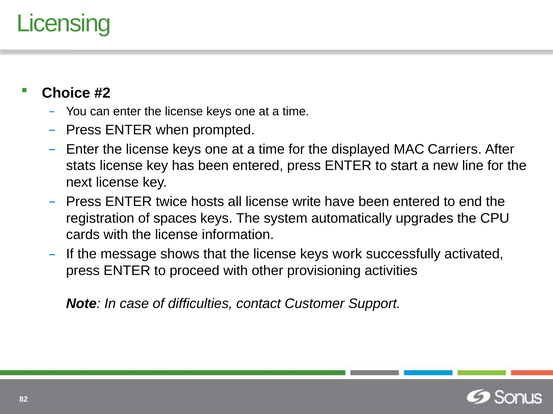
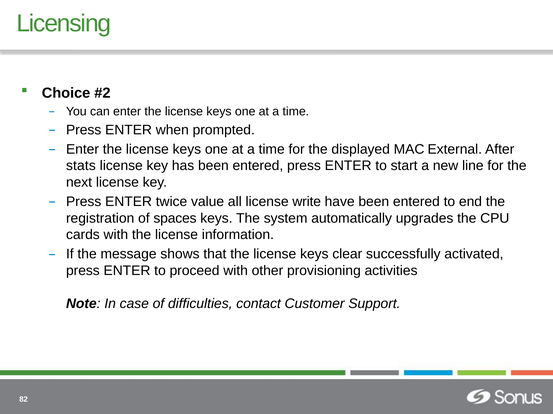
Carriers: Carriers -> External
hosts: hosts -> value
work: work -> clear
